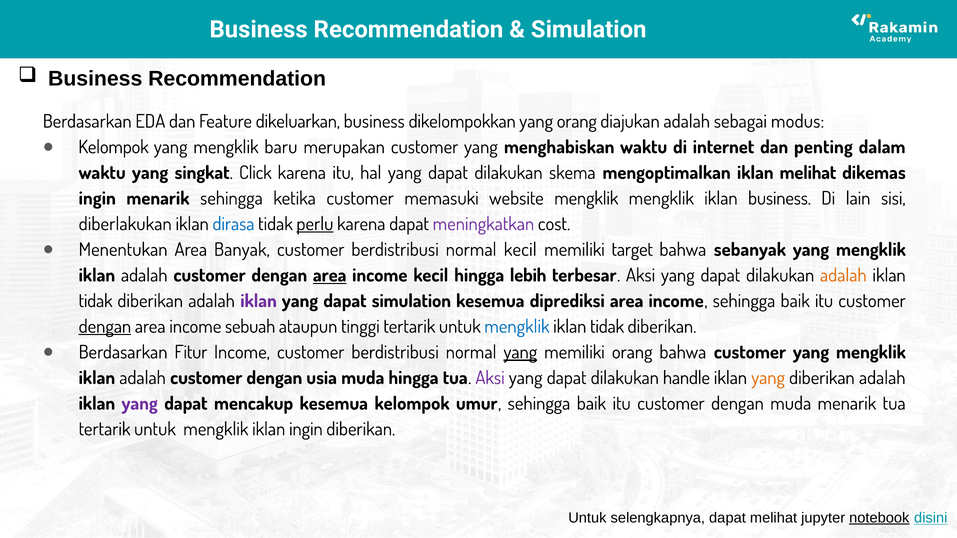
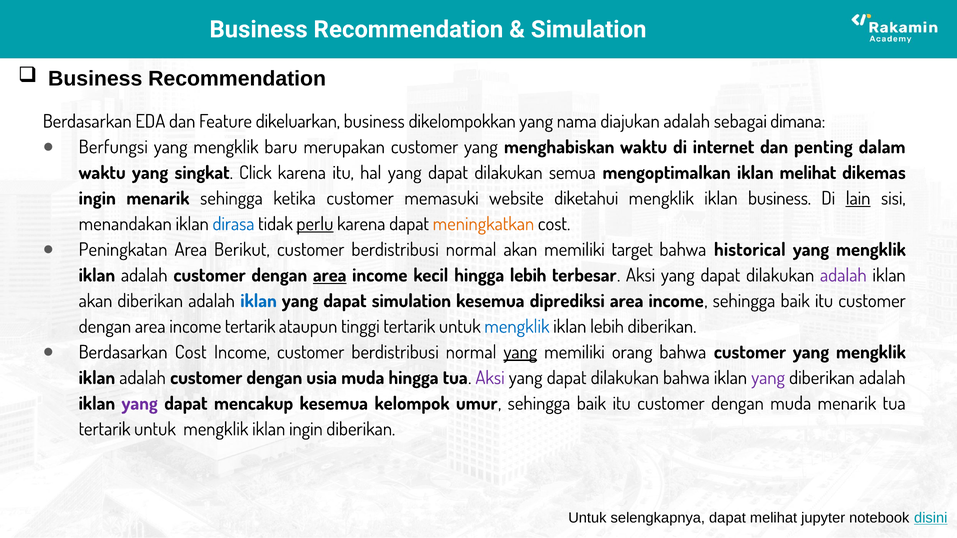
yang orang: orang -> nama
modus: modus -> dimana
Kelompok at (113, 147): Kelompok -> Berfungsi
skema: skema -> semua
website mengklik: mengklik -> diketahui
lain underline: none -> present
diberlakukan: diberlakukan -> menandakan
meningkatkan colour: purple -> orange
Menentukan: Menentukan -> Peningkatan
Banyak: Banyak -> Berikut
normal kecil: kecil -> akan
sebanyak: sebanyak -> historical
adalah at (843, 276) colour: orange -> purple
tidak at (96, 301): tidak -> akan
iklan at (259, 301) colour: purple -> blue
dengan at (105, 327) underline: present -> none
income sebuah: sebuah -> tertarik
tidak at (607, 327): tidak -> lebih
Berdasarkan Fitur: Fitur -> Cost
dilakukan handle: handle -> bahwa
yang at (768, 378) colour: orange -> purple
notebook underline: present -> none
